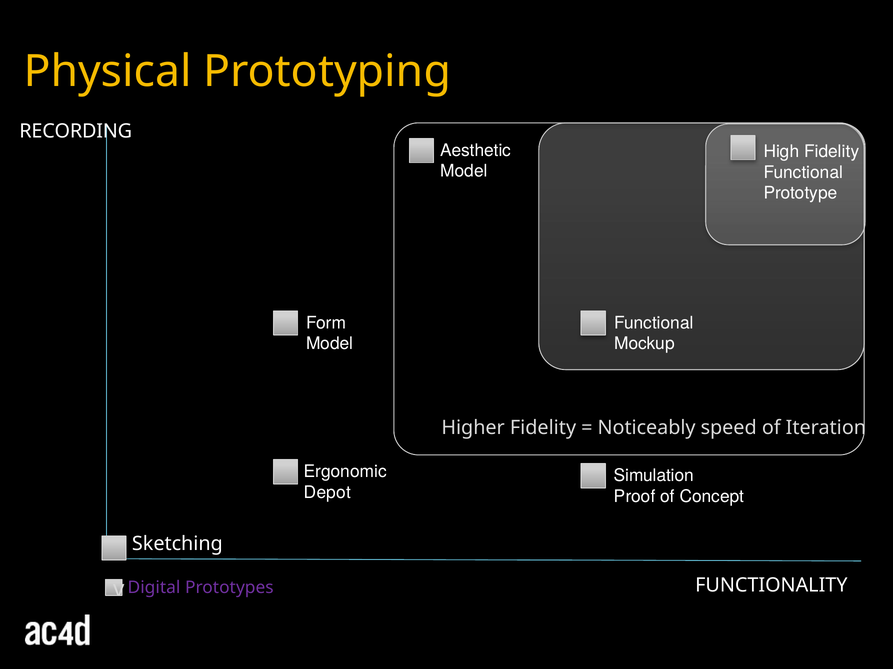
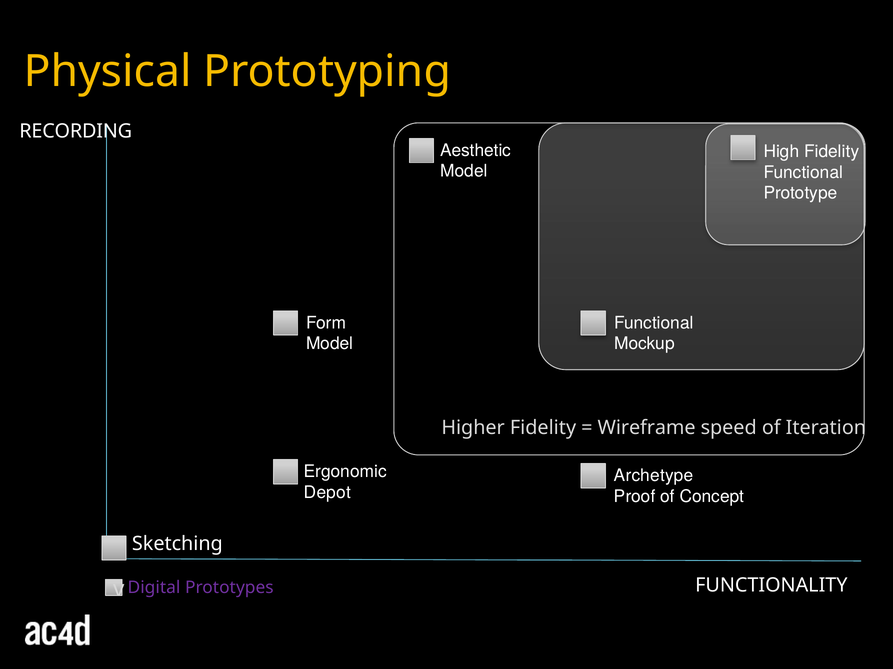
Noticeably: Noticeably -> Wireframe
Simulation: Simulation -> Archetype
